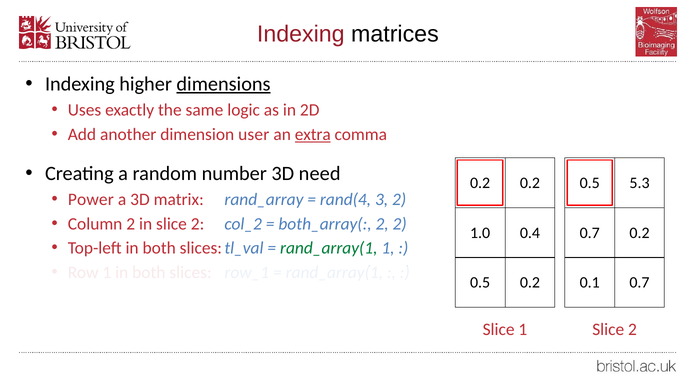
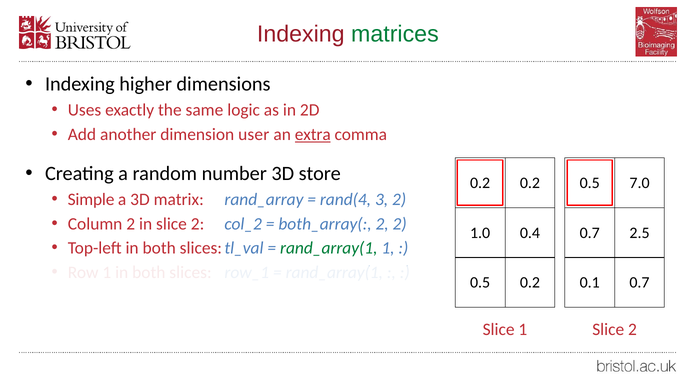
matrices colour: black -> green
dimensions underline: present -> none
need: need -> store
5.3: 5.3 -> 7.0
Power: Power -> Simple
0.7 0.2: 0.2 -> 2.5
